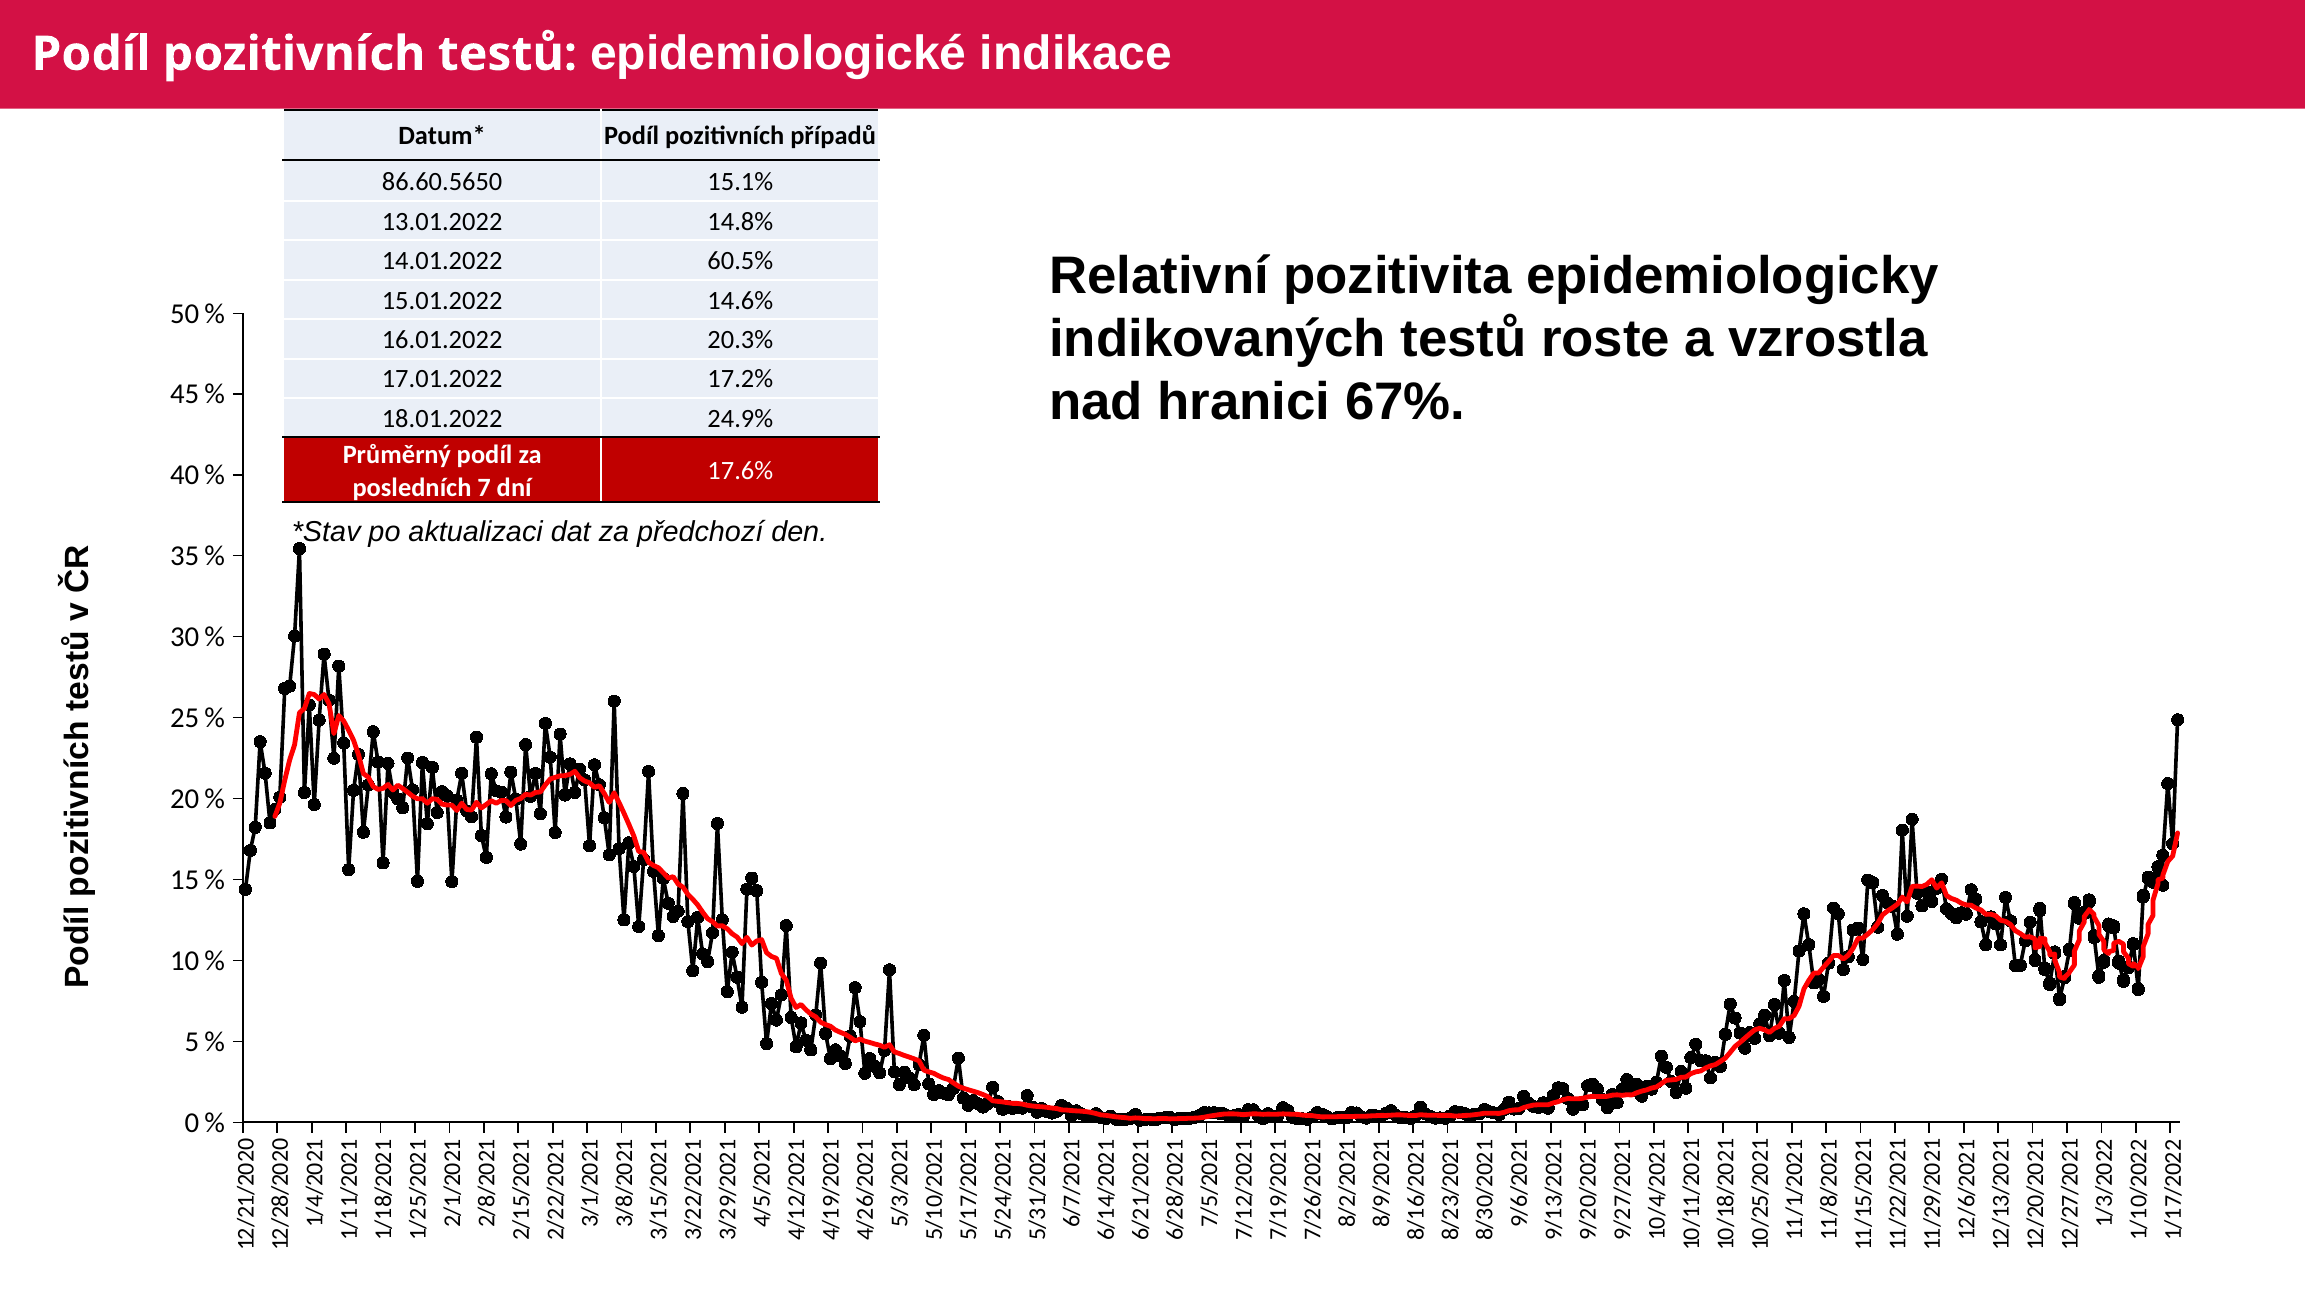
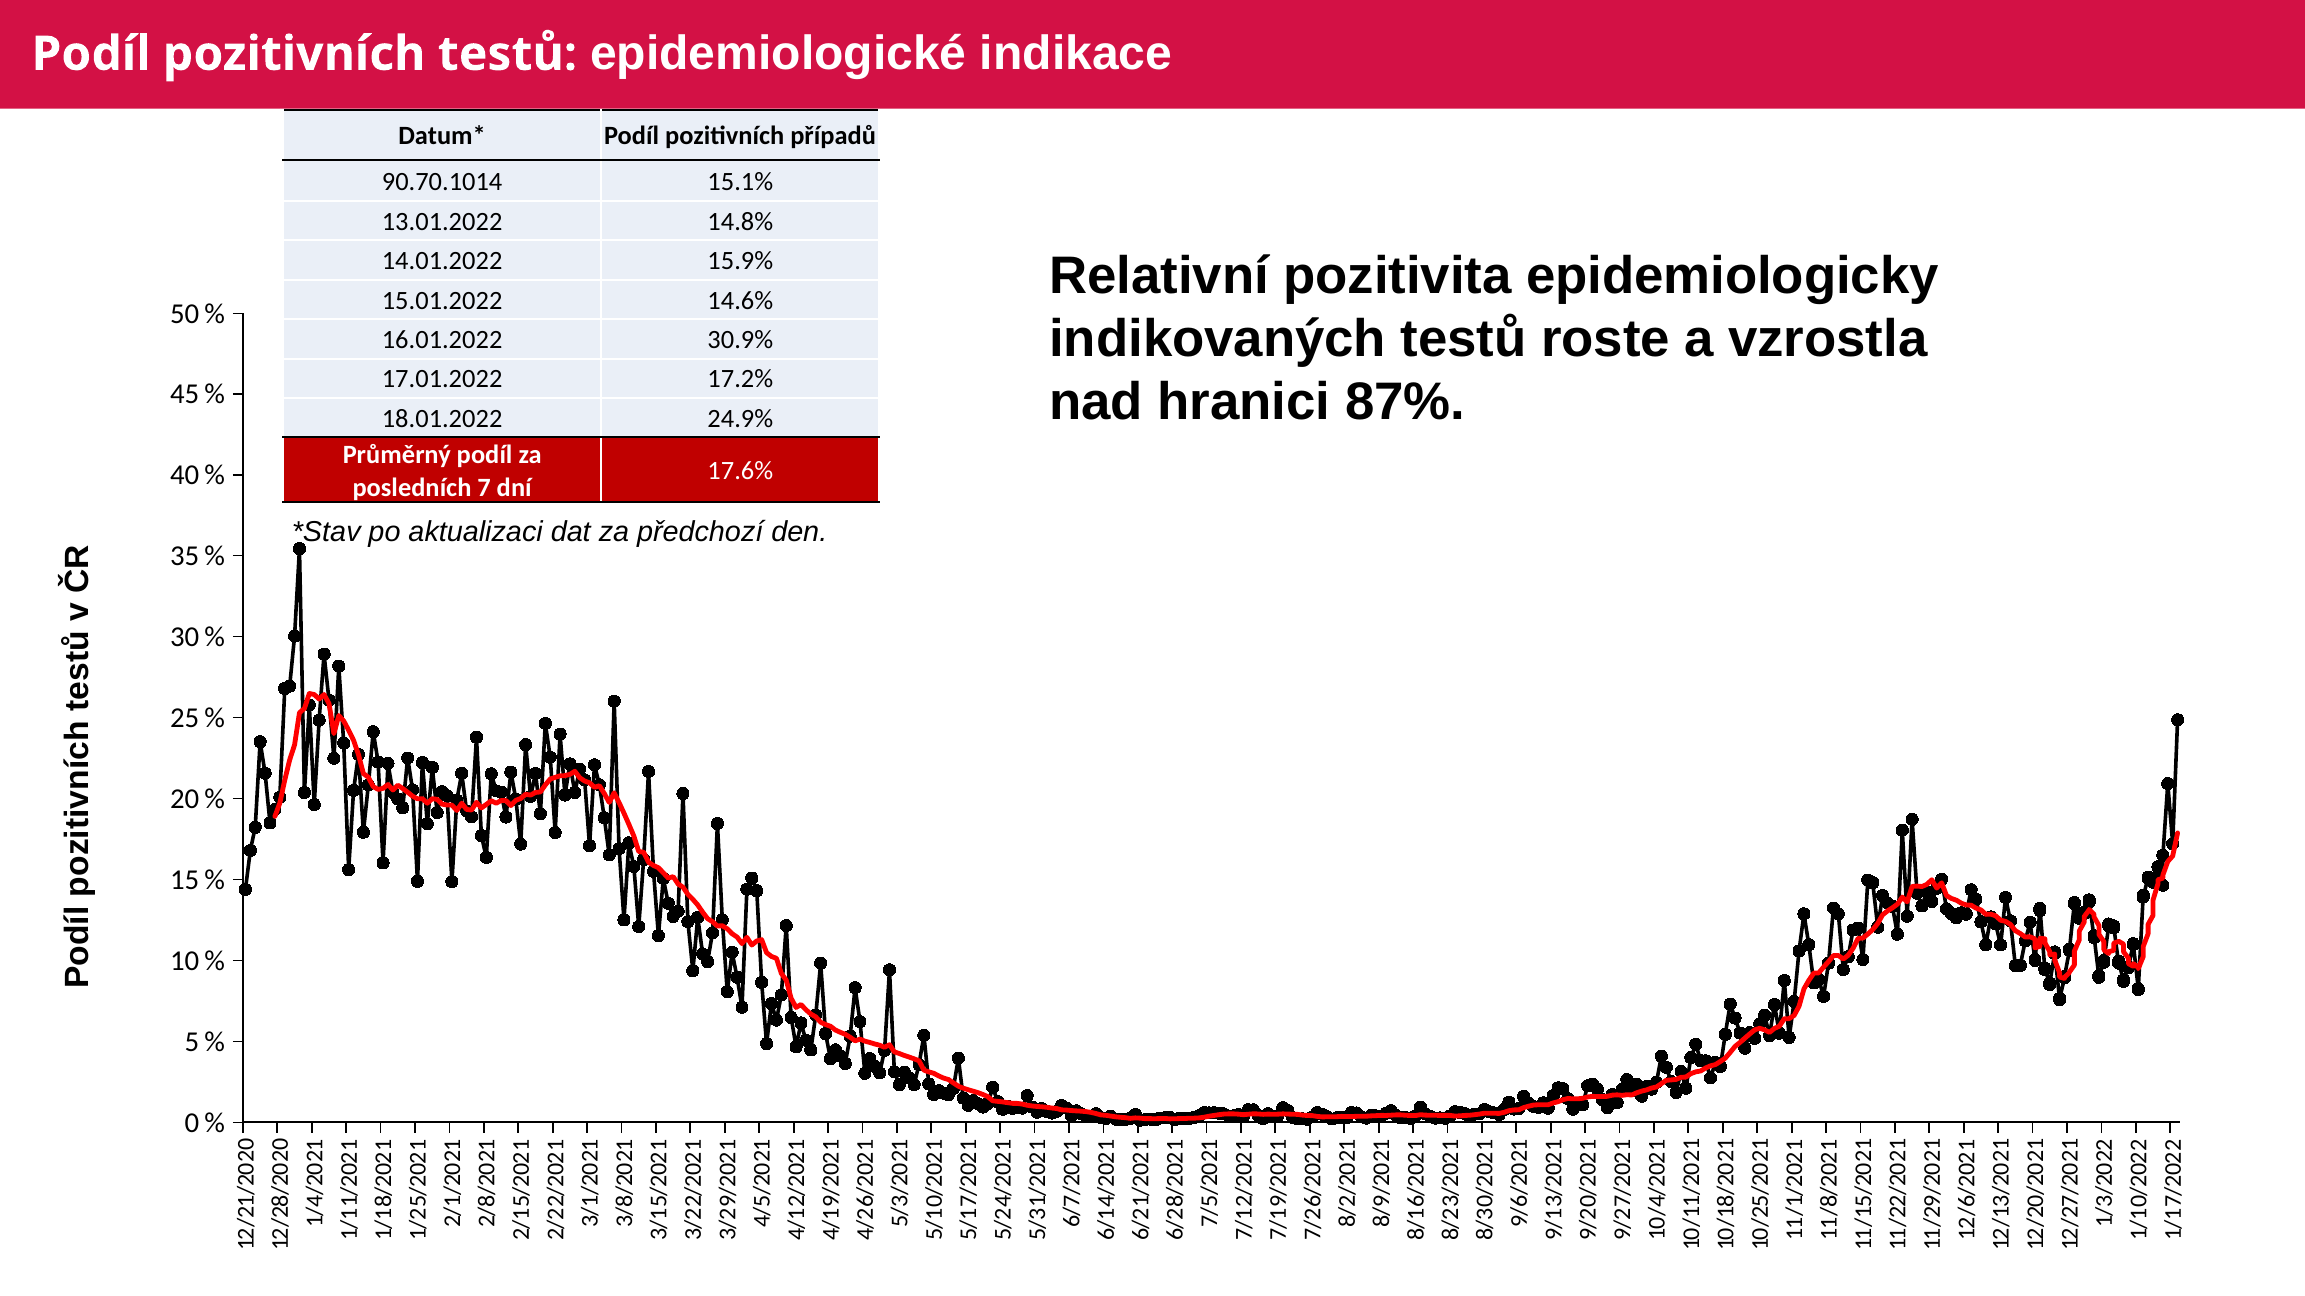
86.60.5650: 86.60.5650 -> 90.70.1014
60.5%: 60.5% -> 15.9%
20.3%: 20.3% -> 30.9%
67%: 67% -> 87%
